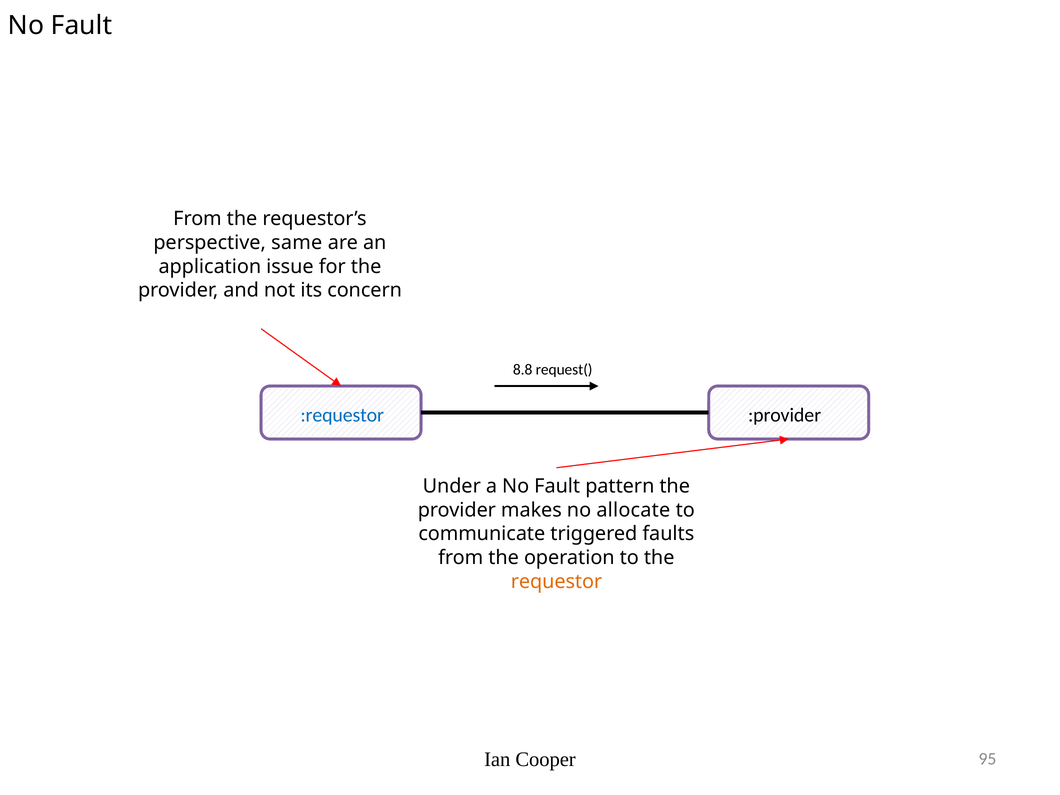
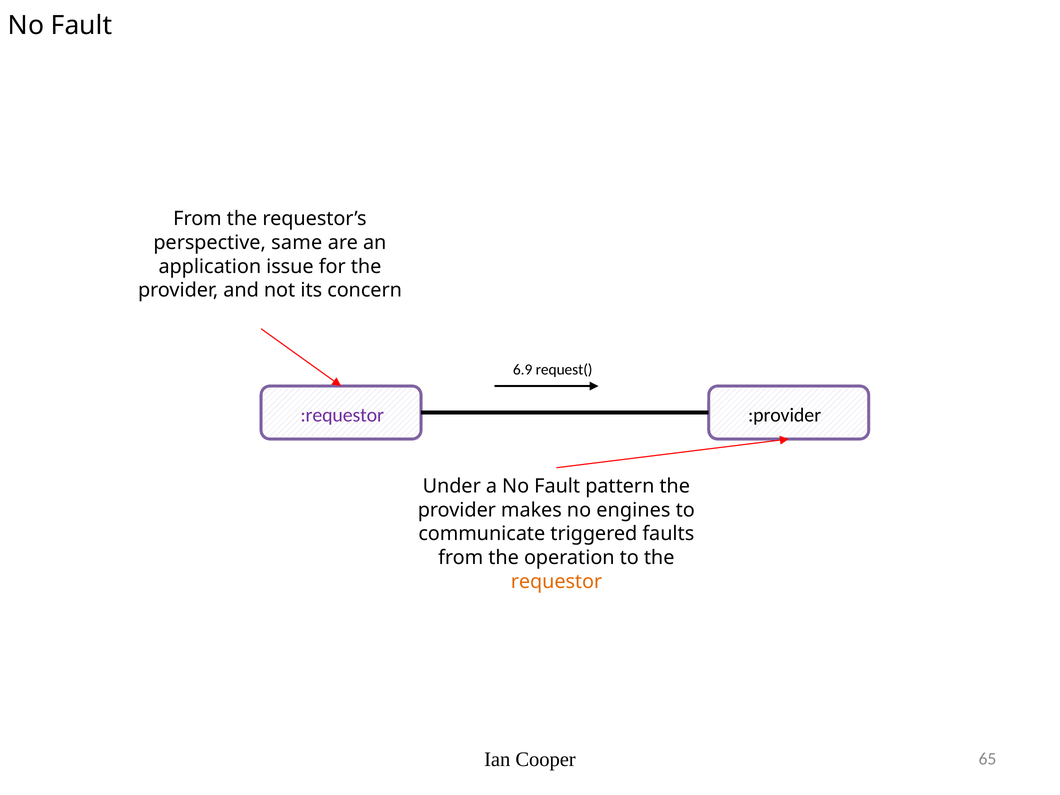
8.8: 8.8 -> 6.9
:requestor colour: blue -> purple
allocate: allocate -> engines
95: 95 -> 65
